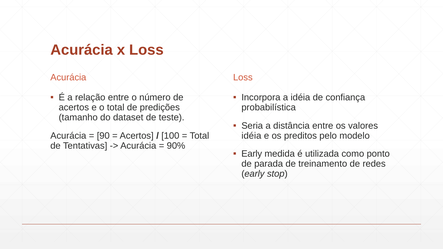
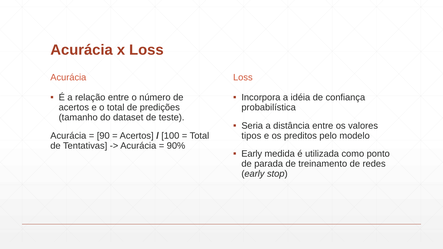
idéia at (251, 136): idéia -> tipos
